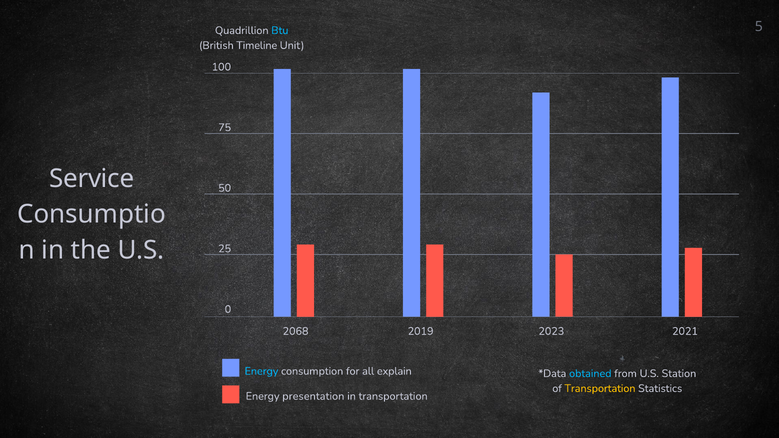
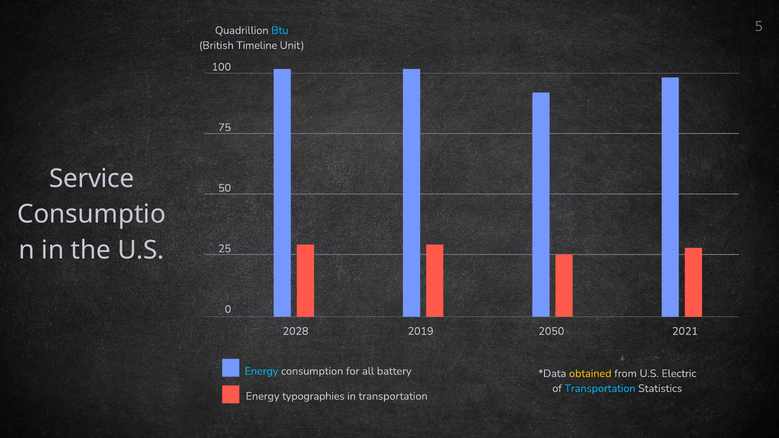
2068: 2068 -> 2028
2023: 2023 -> 2050
explain: explain -> battery
obtained colour: light blue -> yellow
Station: Station -> Electric
Transportation at (600, 389) colour: yellow -> light blue
presentation: presentation -> typographies
